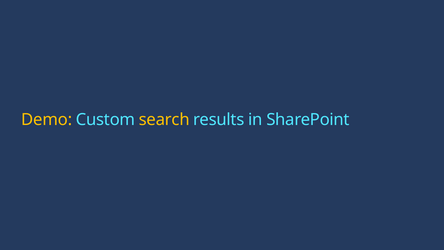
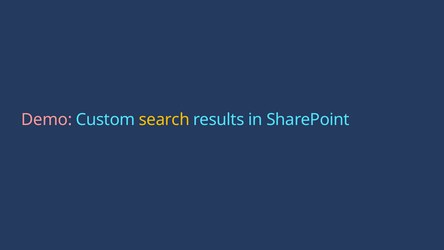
Demo colour: yellow -> pink
